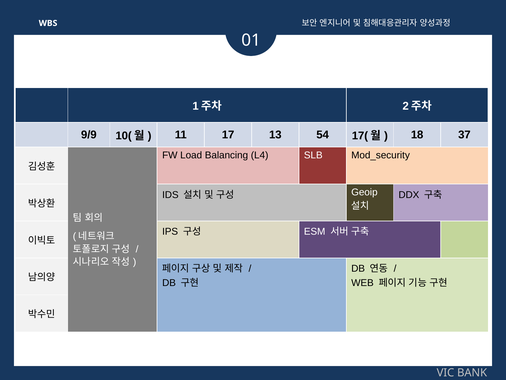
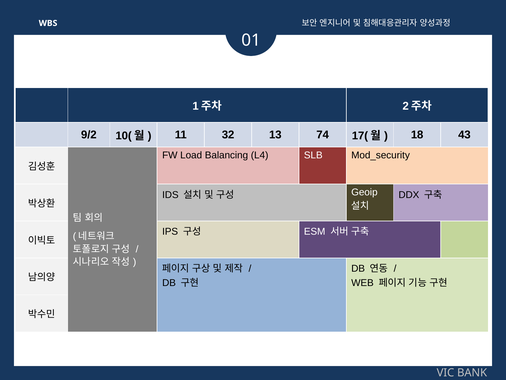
9/9: 9/9 -> 9/2
17: 17 -> 32
54: 54 -> 74
37: 37 -> 43
